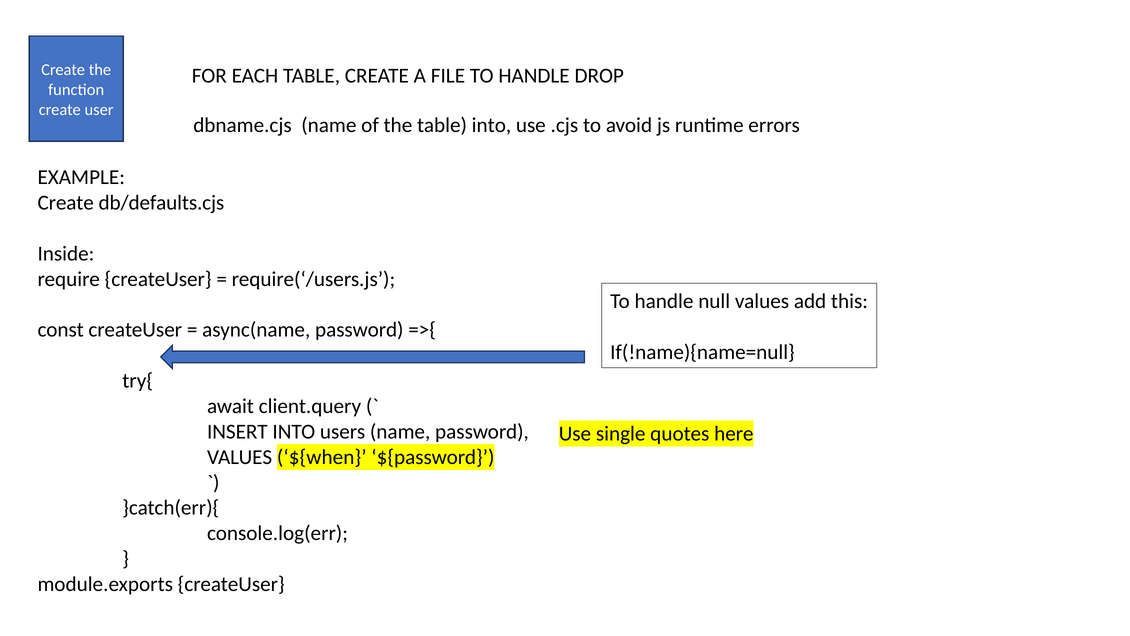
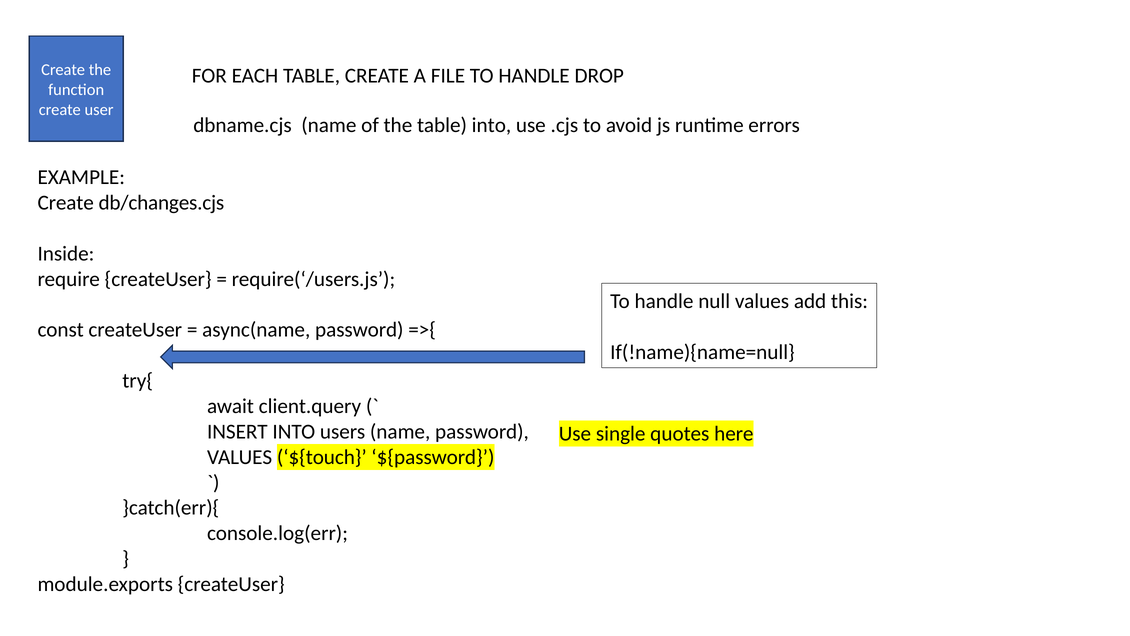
db/defaults.cjs: db/defaults.cjs -> db/changes.cjs
${when: ${when -> ${touch
